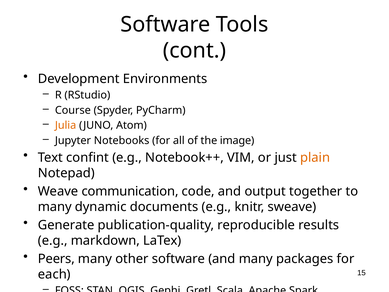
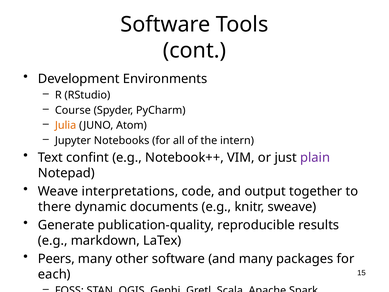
image: image -> intern
plain colour: orange -> purple
communication: communication -> interpretations
many at (55, 207): many -> there
